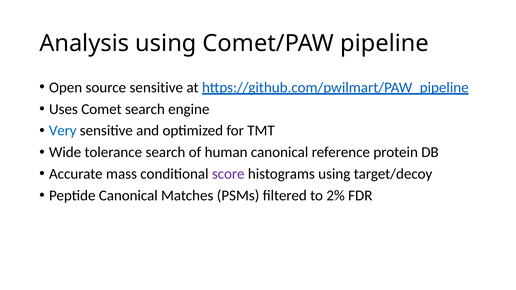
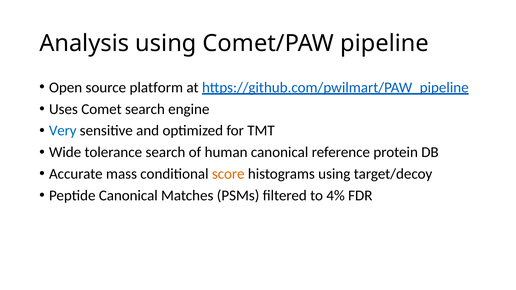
source sensitive: sensitive -> platform
score colour: purple -> orange
2%: 2% -> 4%
